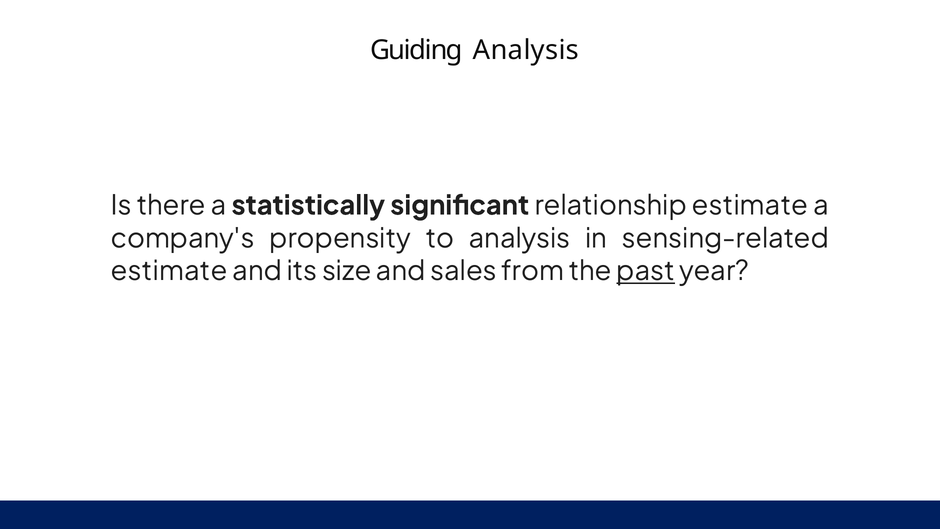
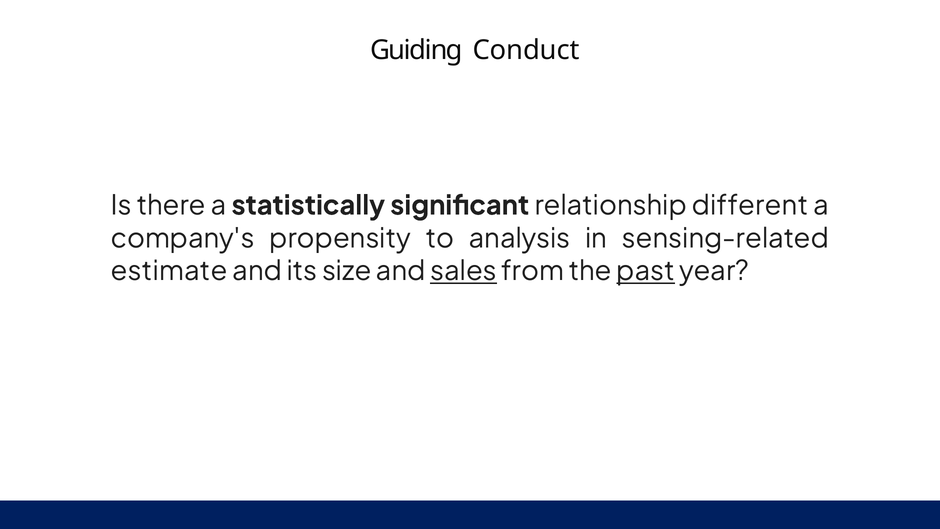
Guiding Analysis: Analysis -> Conduct
relationship estimate: estimate -> different
sales underline: none -> present
